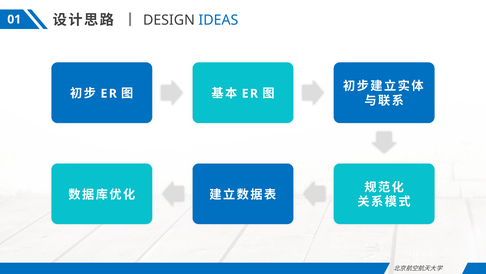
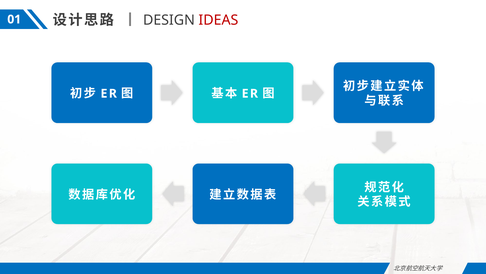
IDEAS colour: blue -> red
